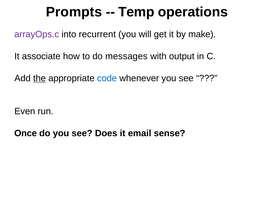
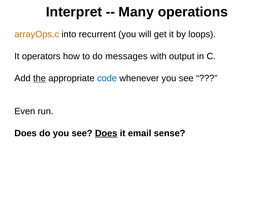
Prompts: Prompts -> Interpret
Temp: Temp -> Many
arrayOps.c colour: purple -> orange
make: make -> loops
associate: associate -> operators
Once at (26, 133): Once -> Does
Does at (106, 133) underline: none -> present
